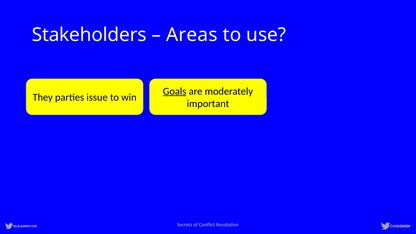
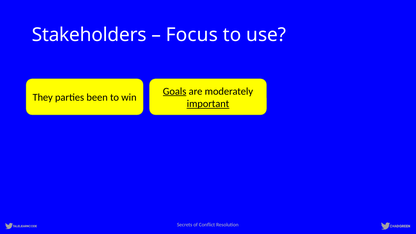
Areas: Areas -> Focus
issue: issue -> been
important underline: none -> present
